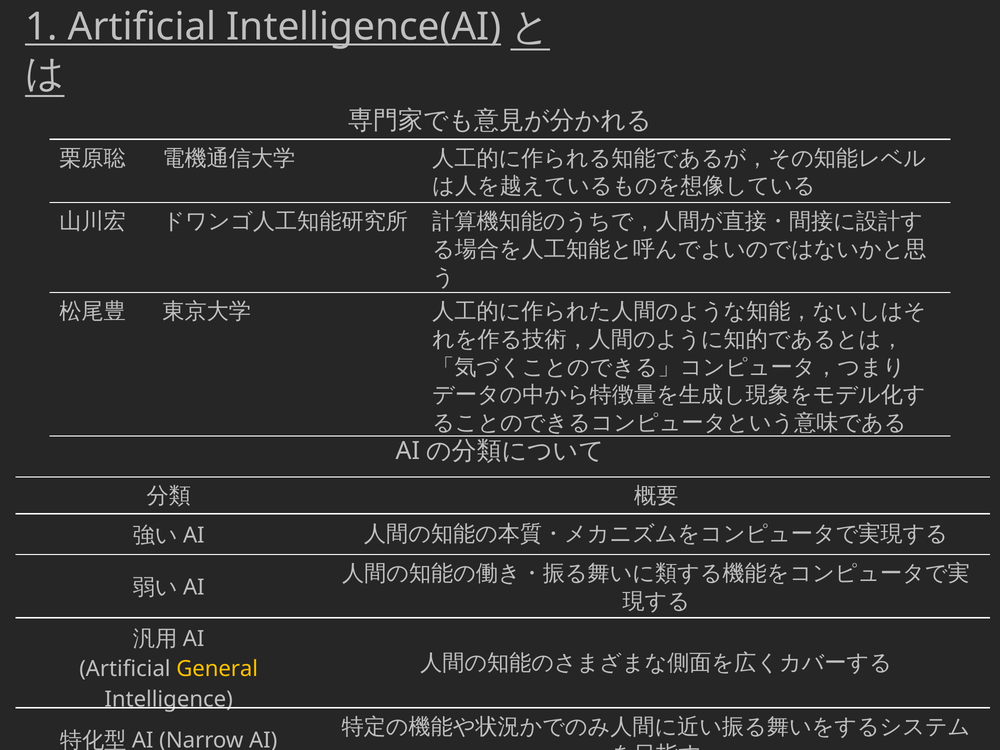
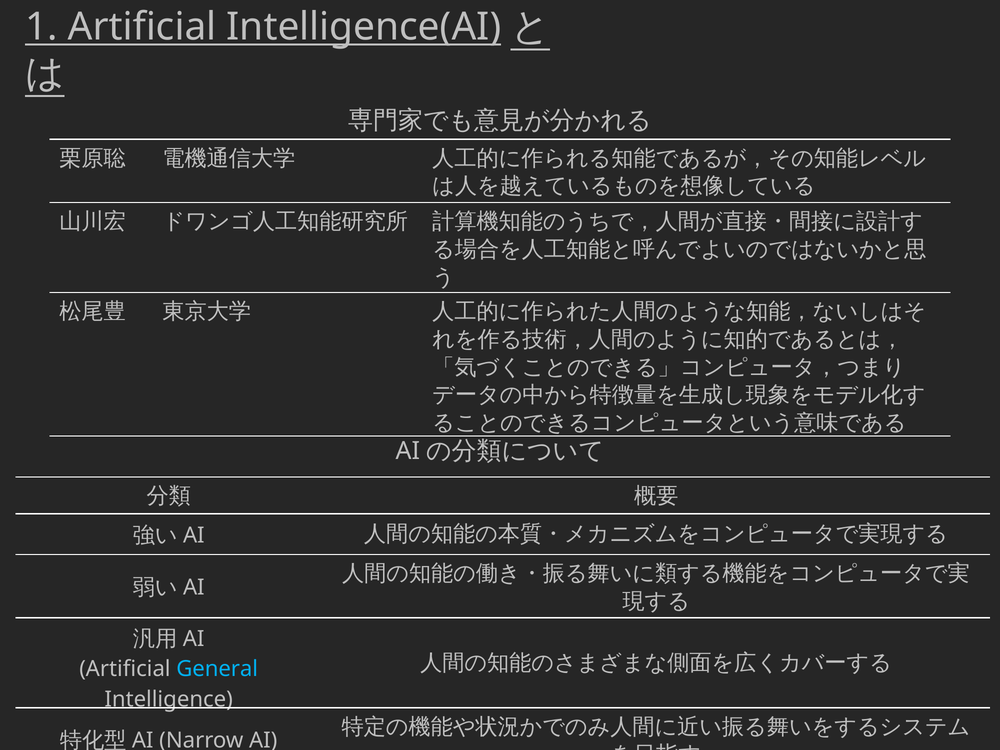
General colour: yellow -> light blue
